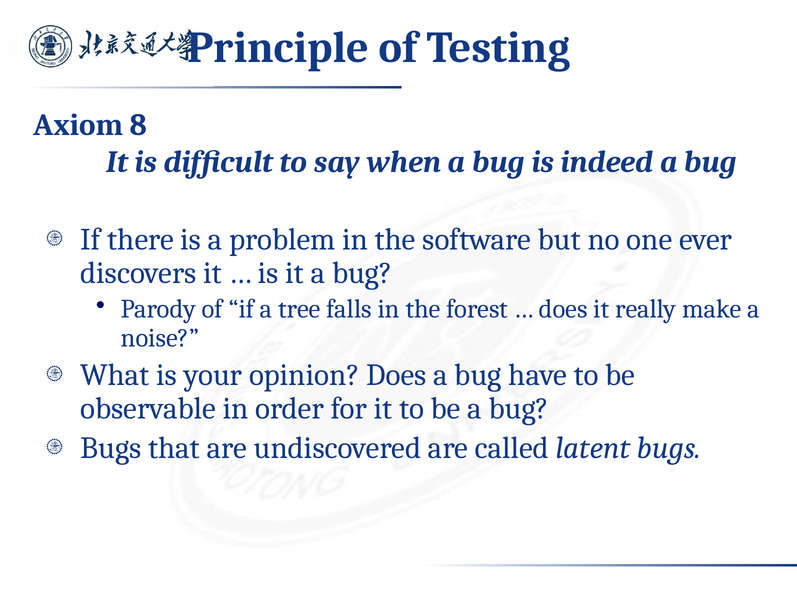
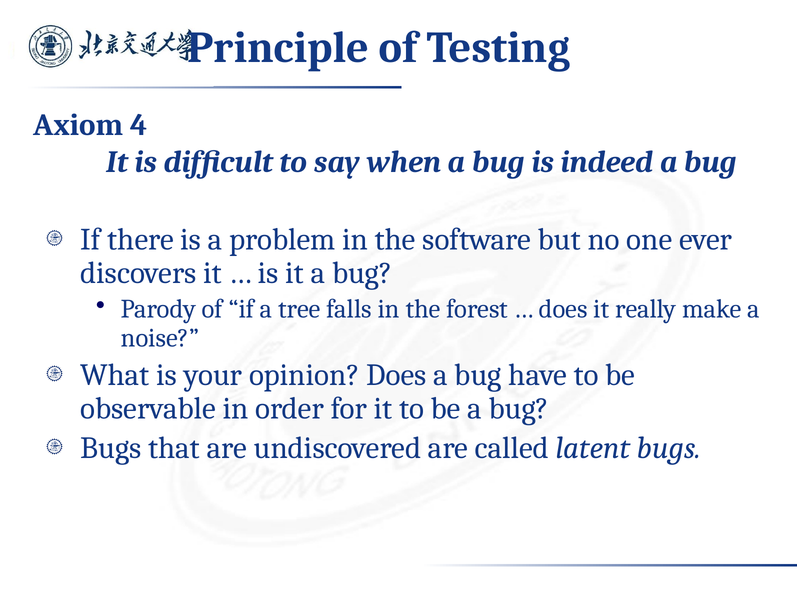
8: 8 -> 4
